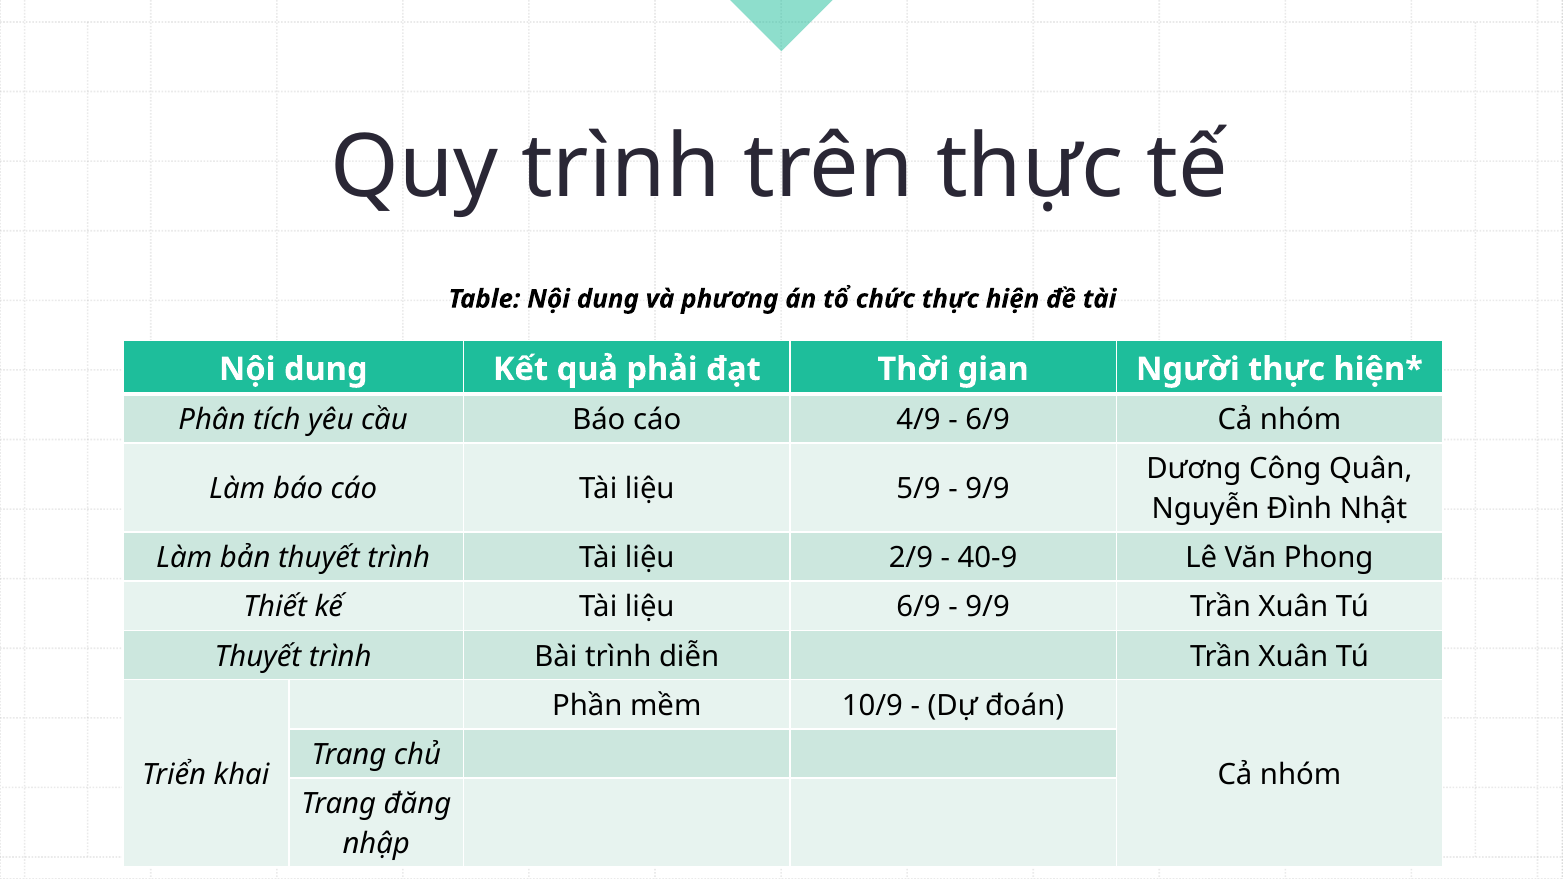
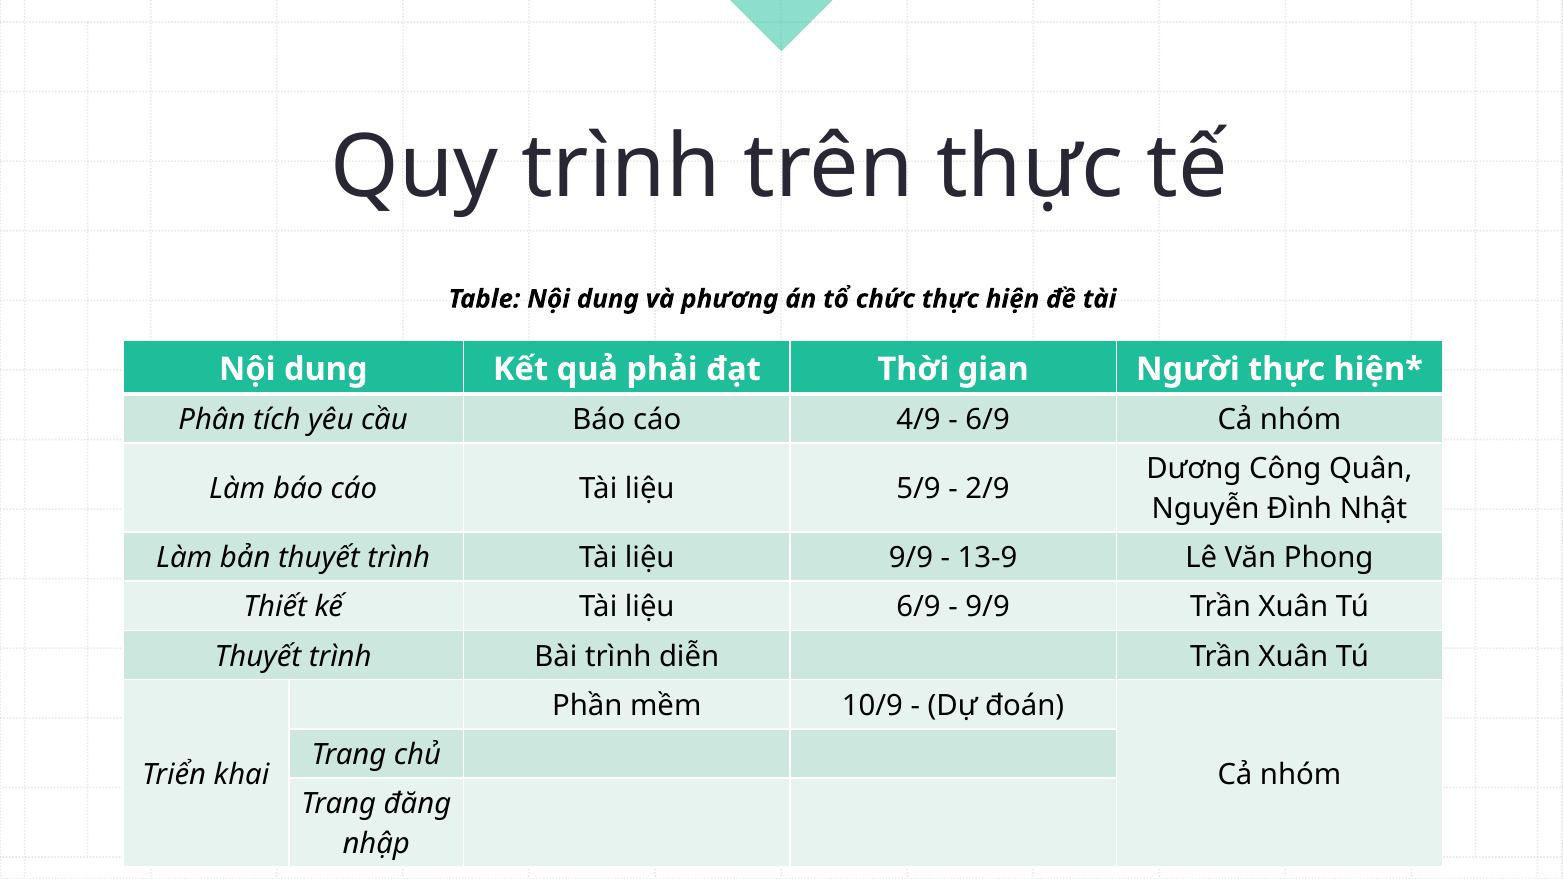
9/9 at (988, 489): 9/9 -> 2/9
liệu 2/9: 2/9 -> 9/9
40-9: 40-9 -> 13-9
